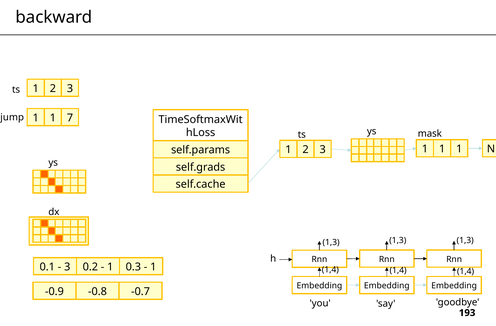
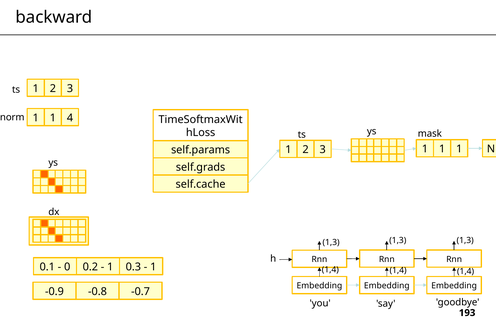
jump: jump -> norm
7: 7 -> 4
3 at (67, 267): 3 -> 0
